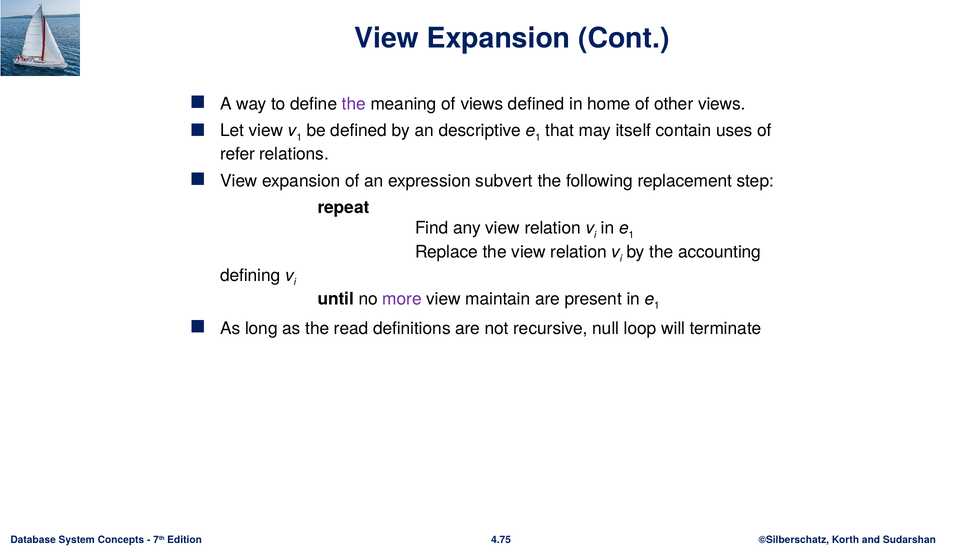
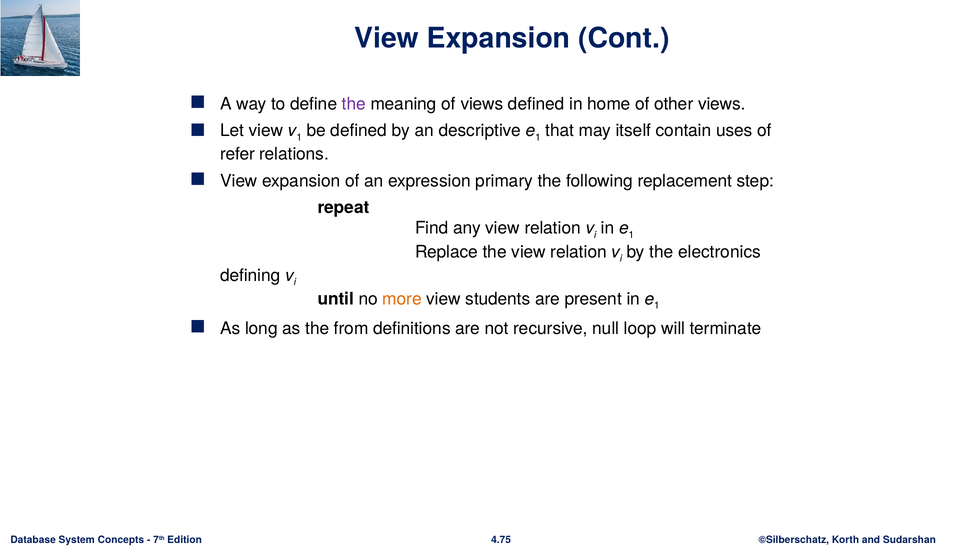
subvert: subvert -> primary
accounting: accounting -> electronics
more colour: purple -> orange
maintain: maintain -> students
read: read -> from
